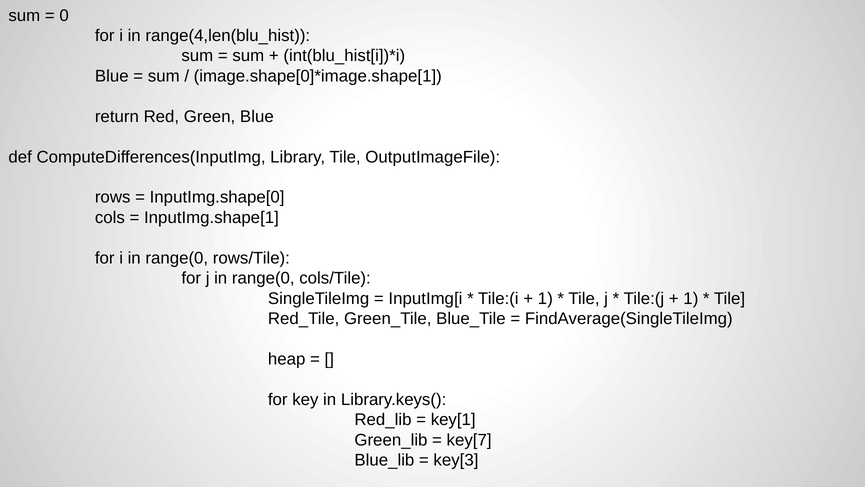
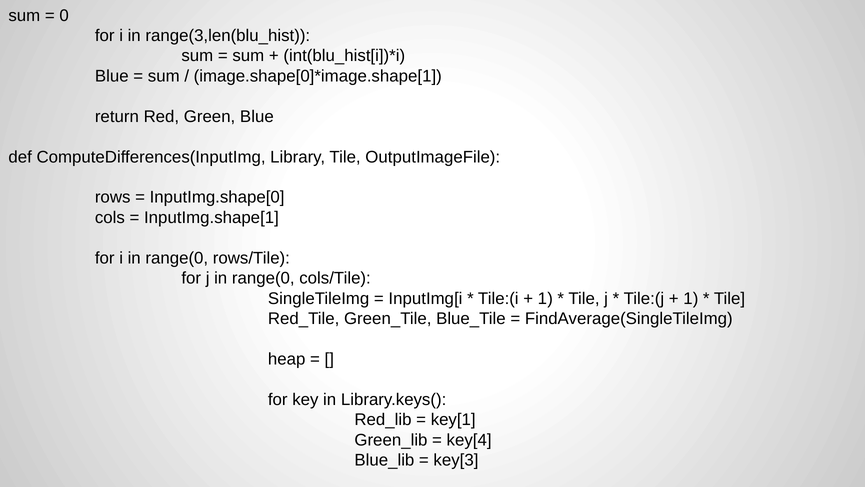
range(4,len(blu_hist: range(4,len(blu_hist -> range(3,len(blu_hist
key[7: key[7 -> key[4
